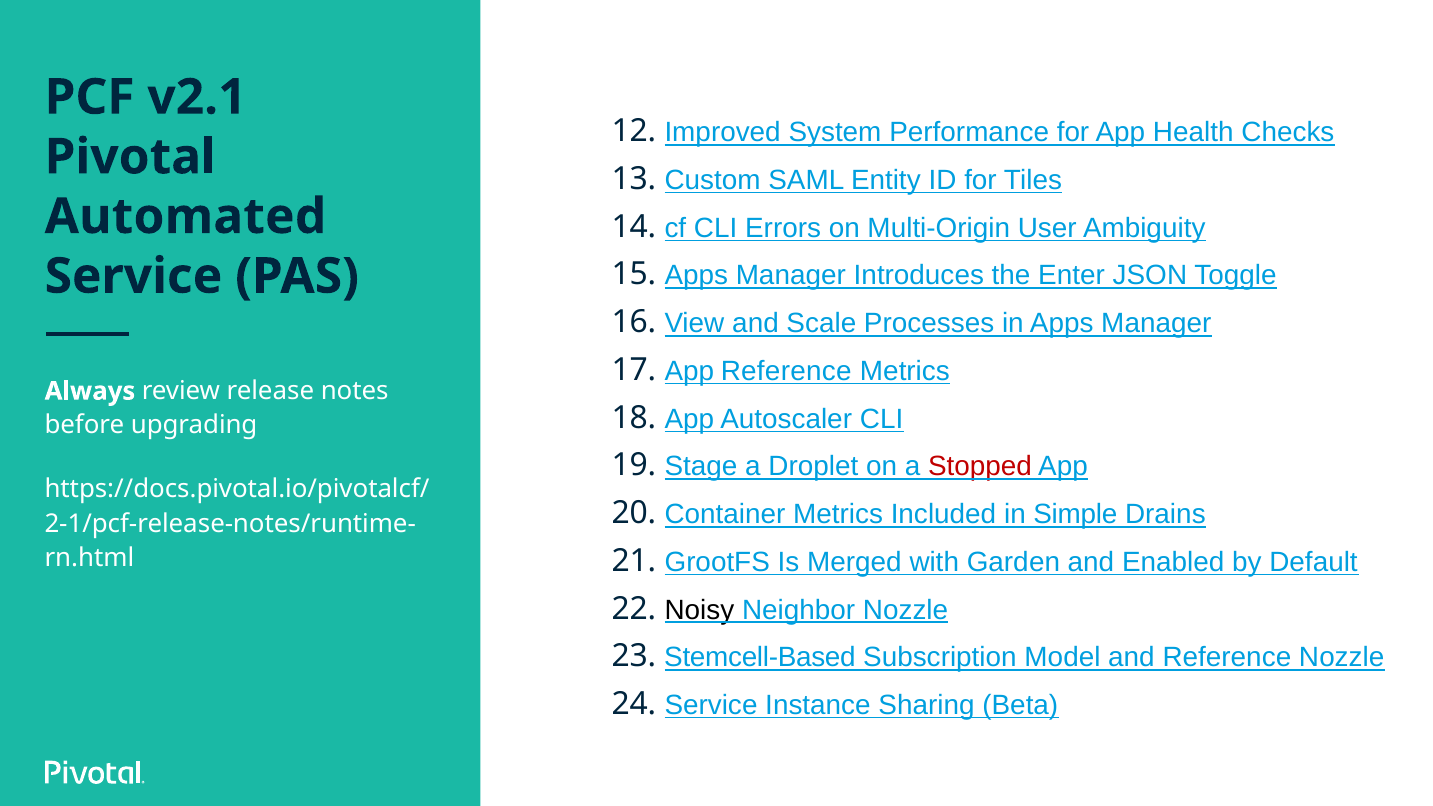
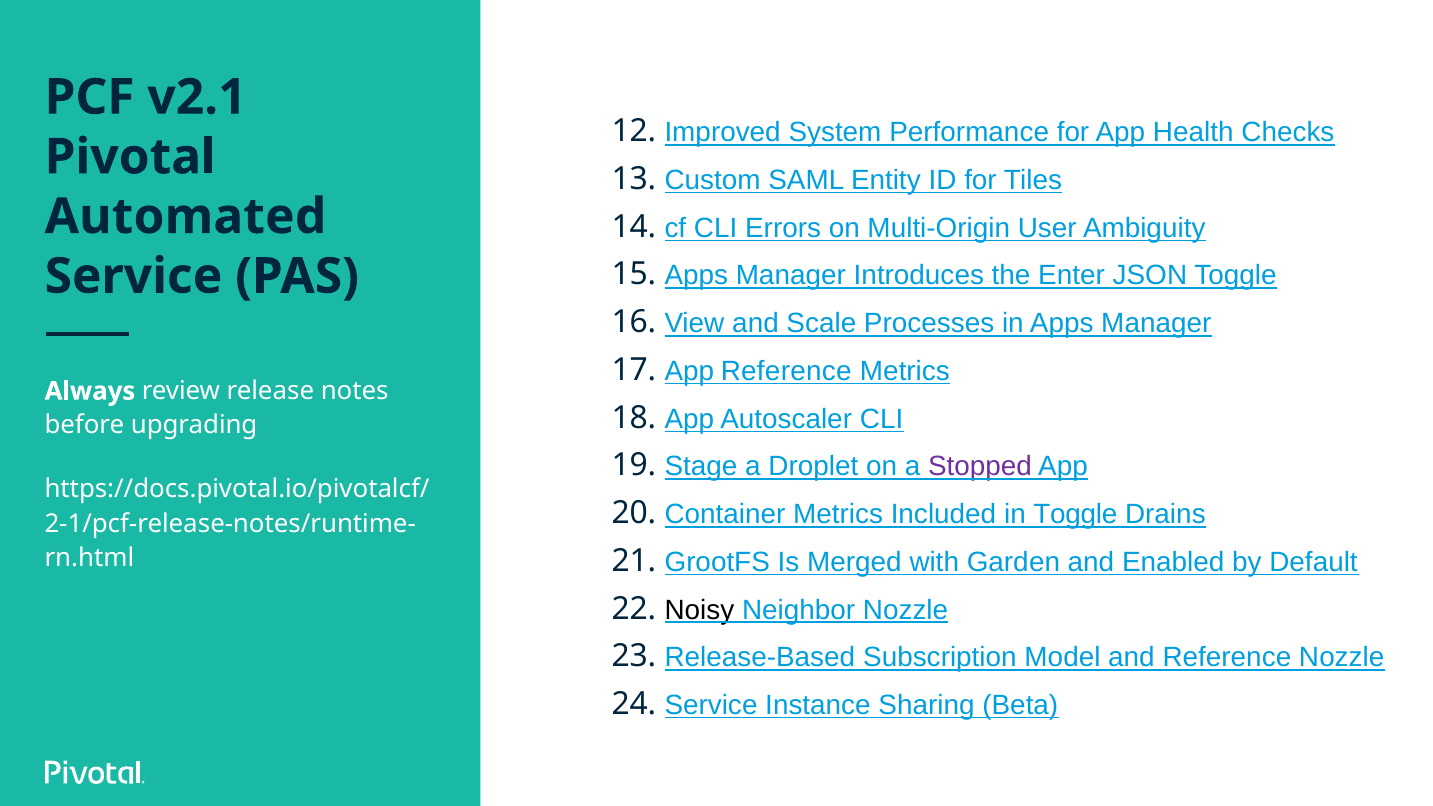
Stopped colour: red -> purple
in Simple: Simple -> Toggle
Stemcell-Based: Stemcell-Based -> Release-Based
